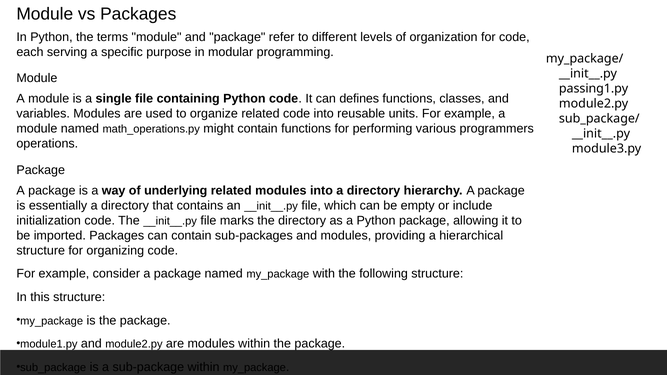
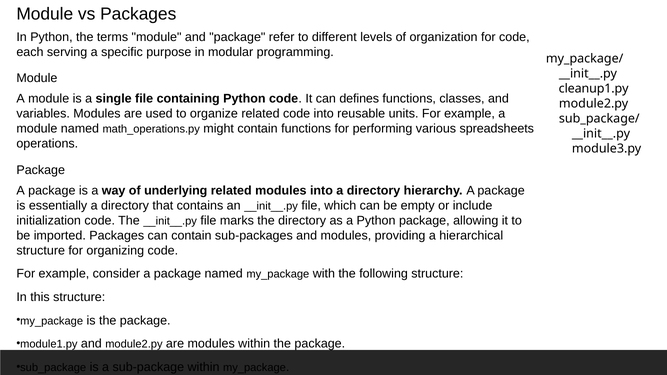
passing1.py: passing1.py -> cleanup1.py
programmers: programmers -> spreadsheets
